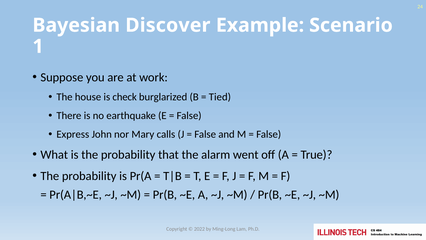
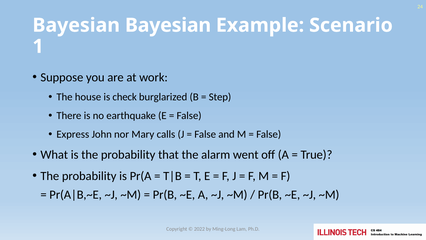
Bayesian Discover: Discover -> Bayesian
Tied: Tied -> Step
